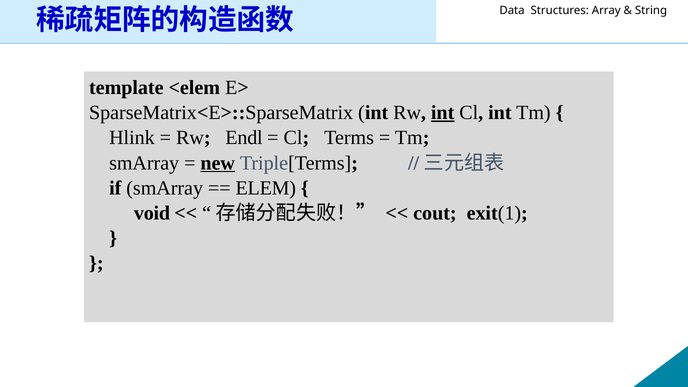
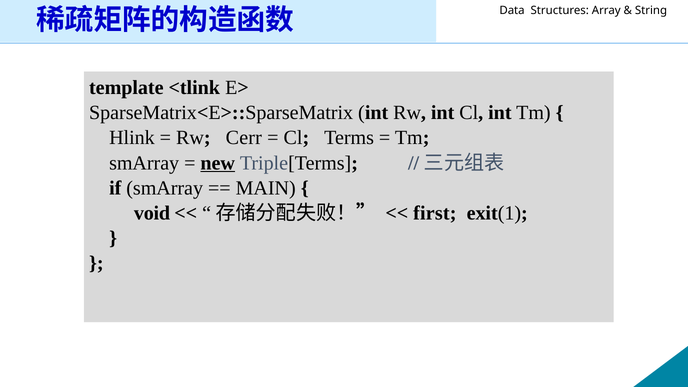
<elem: <elem -> <tlink
int at (443, 113) underline: present -> none
Endl: Endl -> Cerr
ELEM: ELEM -> MAIN
cout: cout -> first
